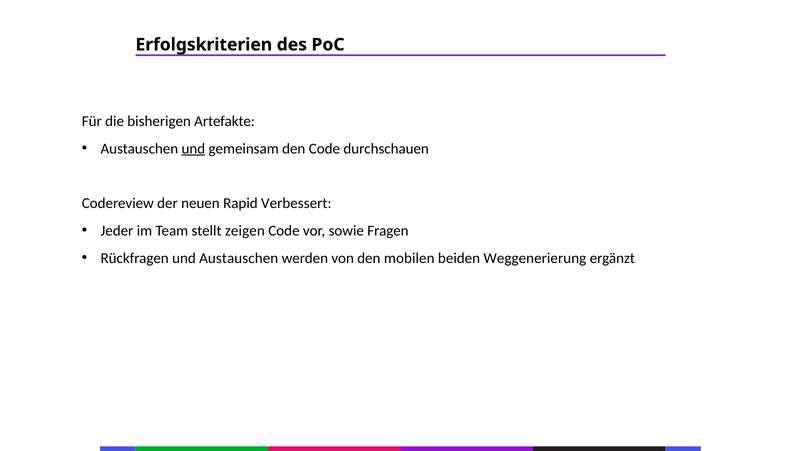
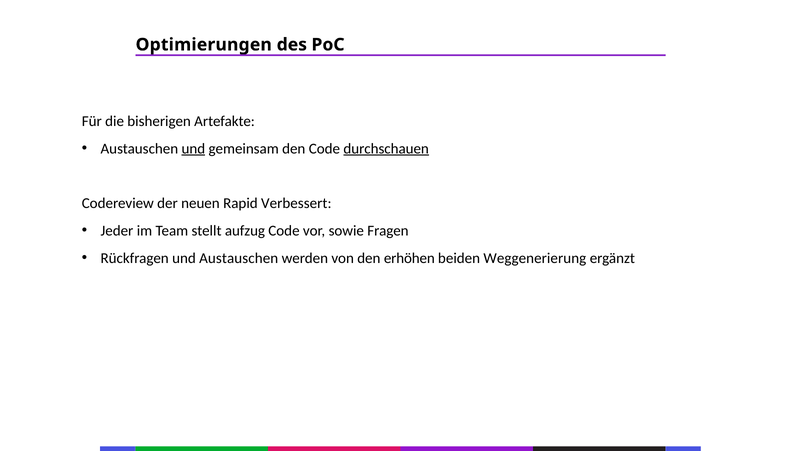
Erfolgskriterien: Erfolgskriterien -> Optimierungen
durchschauen underline: none -> present
zeigen: zeigen -> aufzug
mobilen: mobilen -> erhöhen
